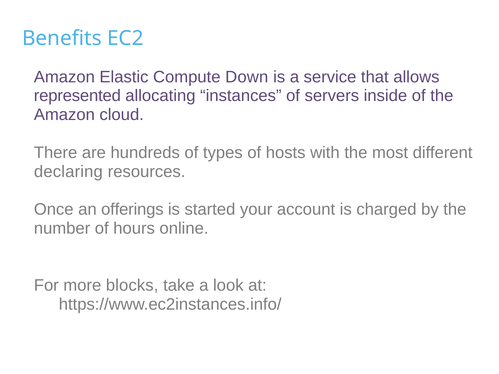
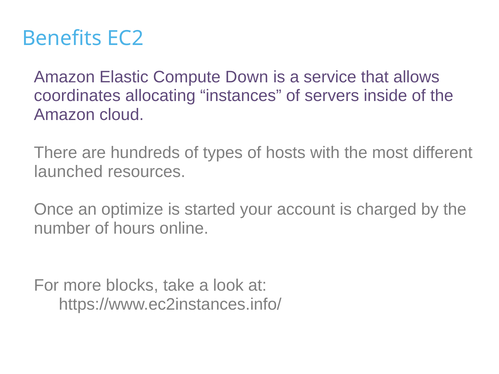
represented: represented -> coordinates
declaring: declaring -> launched
offerings: offerings -> optimize
